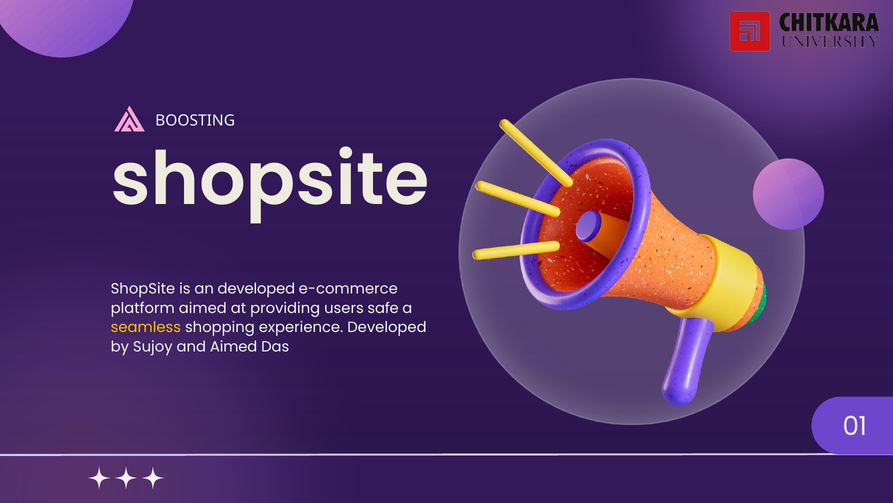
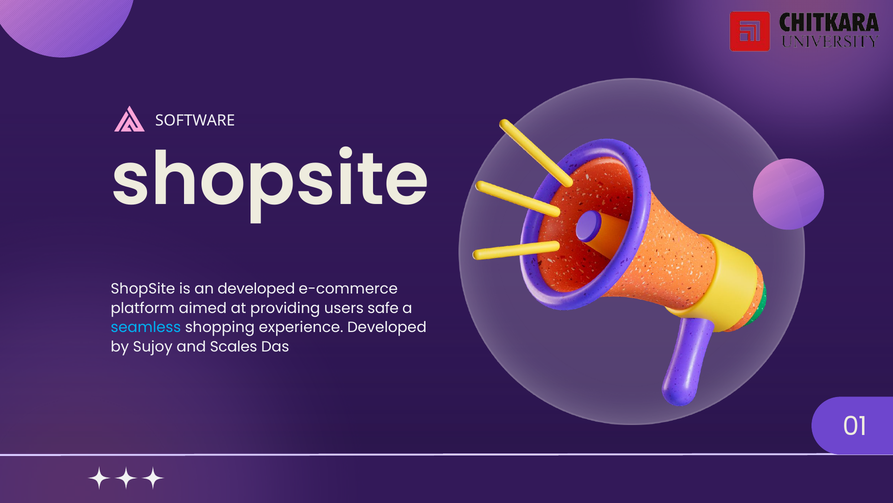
BOOSTING: BOOSTING -> SOFTWARE
seamless colour: yellow -> light blue
and Aimed: Aimed -> Scales
